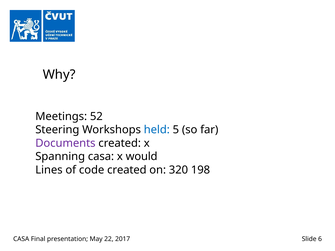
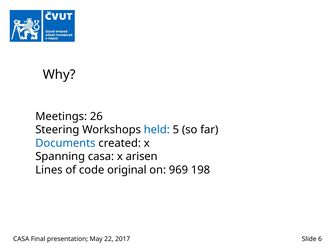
52: 52 -> 26
Documents colour: purple -> blue
would: would -> arisen
code created: created -> original
320: 320 -> 969
